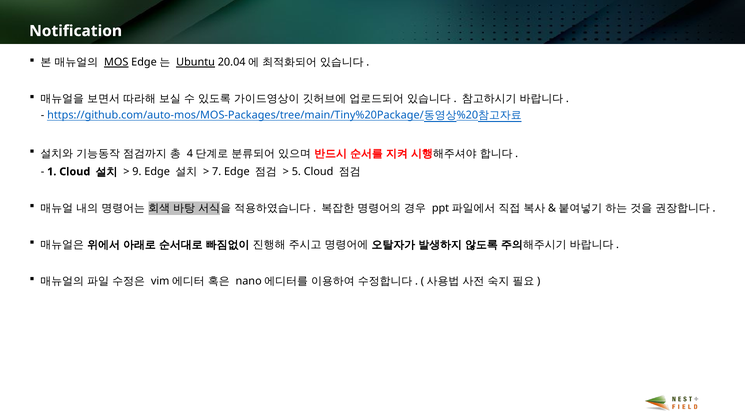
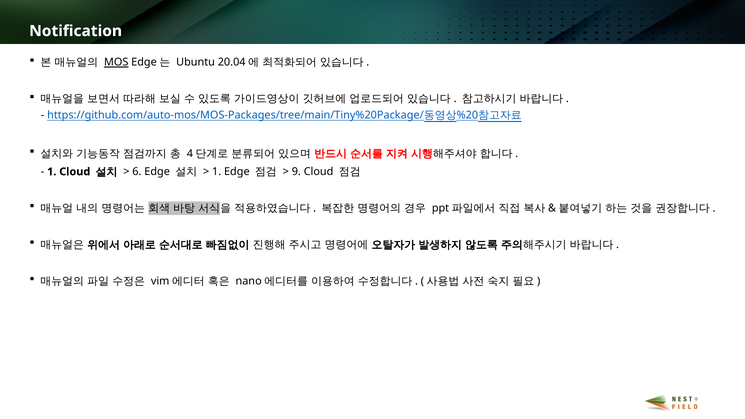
Ubuntu underline: present -> none
9: 9 -> 6
7 at (217, 172): 7 -> 1
5: 5 -> 9
